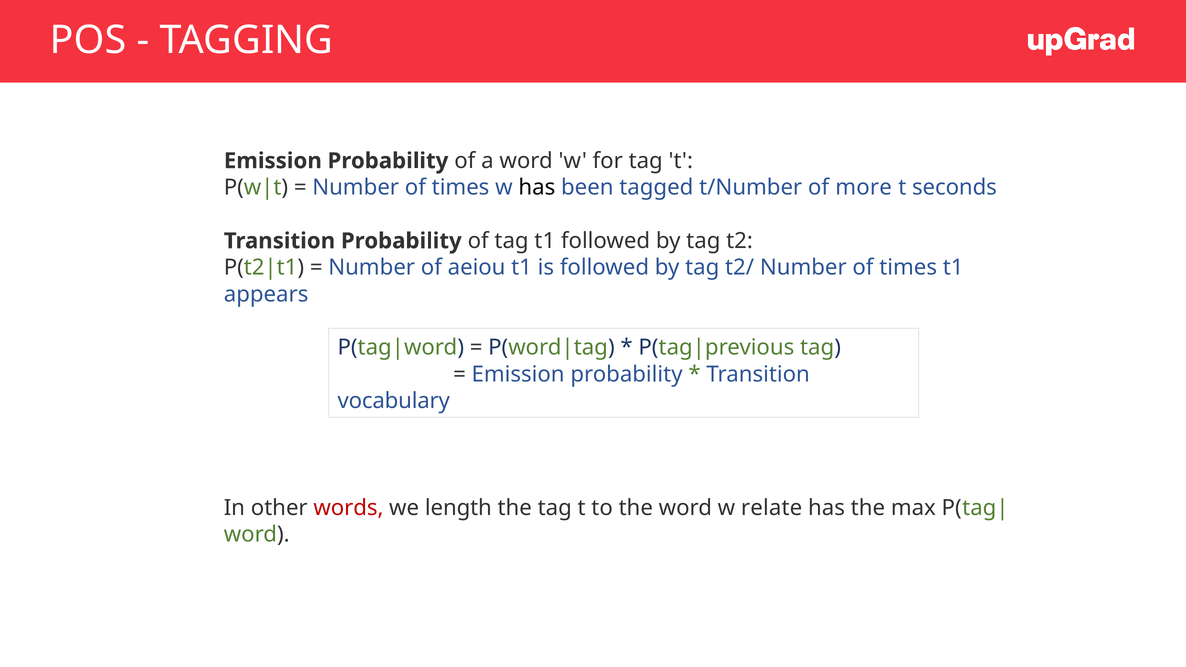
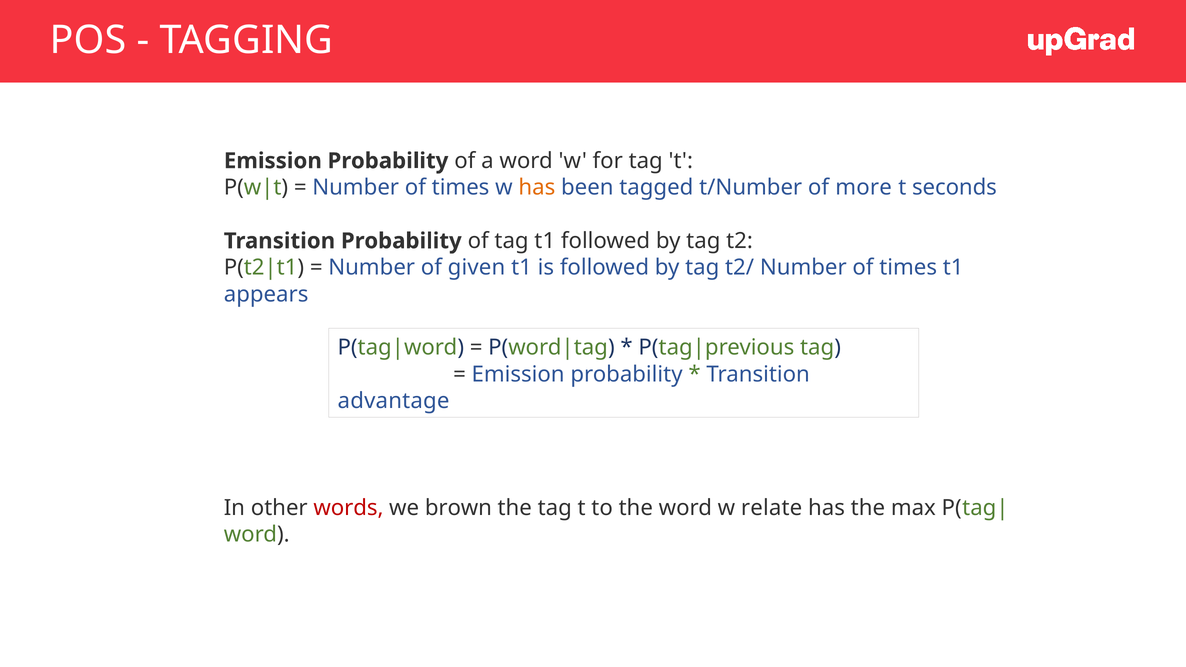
has at (537, 188) colour: black -> orange
aeiou: aeiou -> given
vocabulary: vocabulary -> advantage
length: length -> brown
